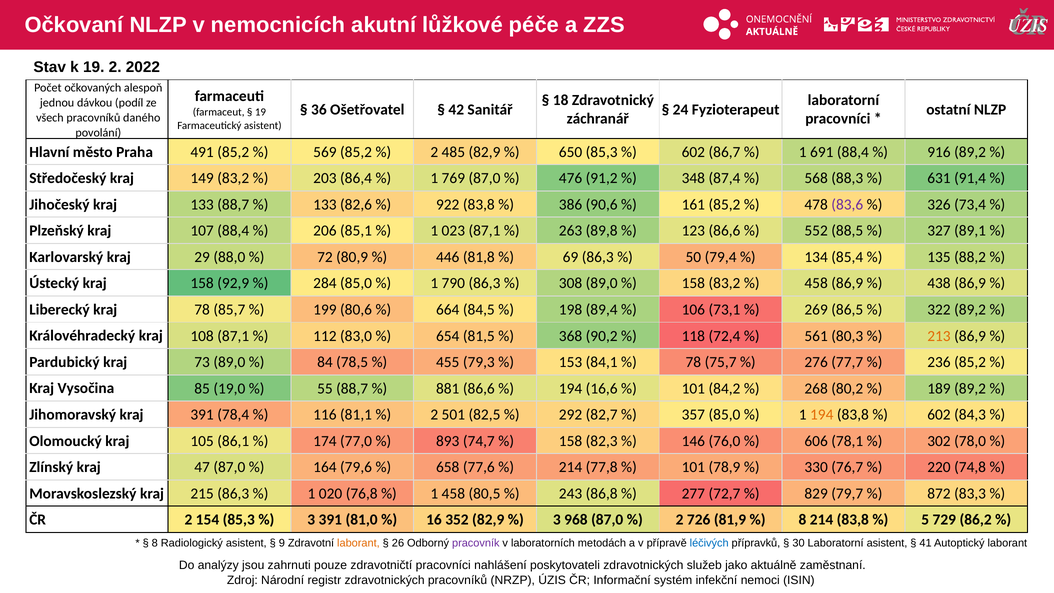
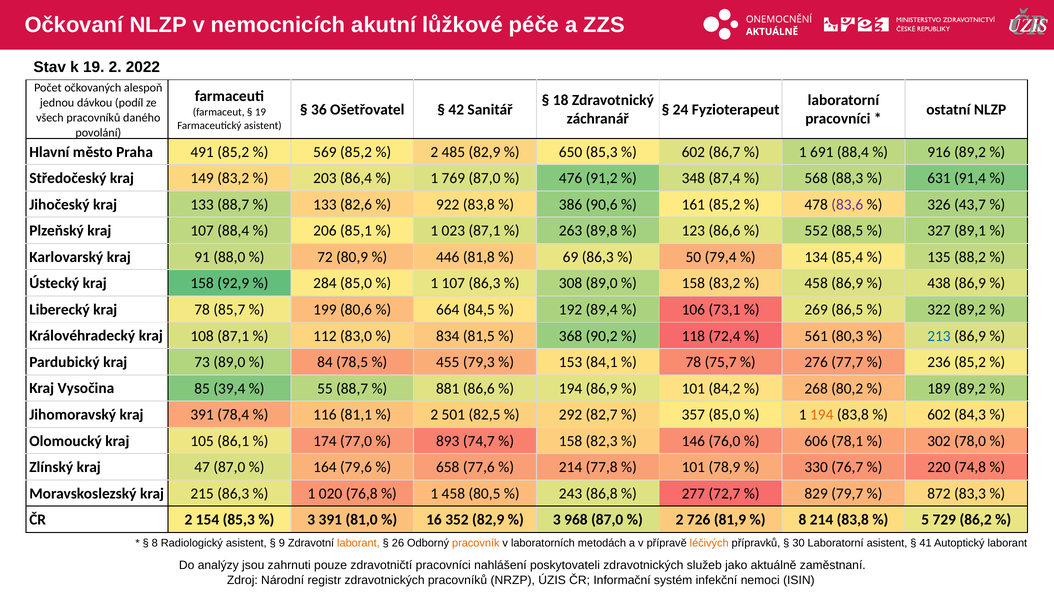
73,4: 73,4 -> 43,7
29: 29 -> 91
1 790: 790 -> 107
198: 198 -> 192
654: 654 -> 834
213 colour: orange -> blue
19,0: 19,0 -> 39,4
194 16,6: 16,6 -> 86,9
pracovník colour: purple -> orange
léčivých colour: blue -> orange
